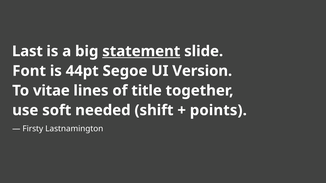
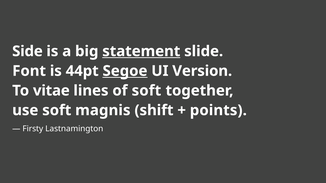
Last: Last -> Side
Segoe underline: none -> present
of title: title -> soft
needed: needed -> magnis
